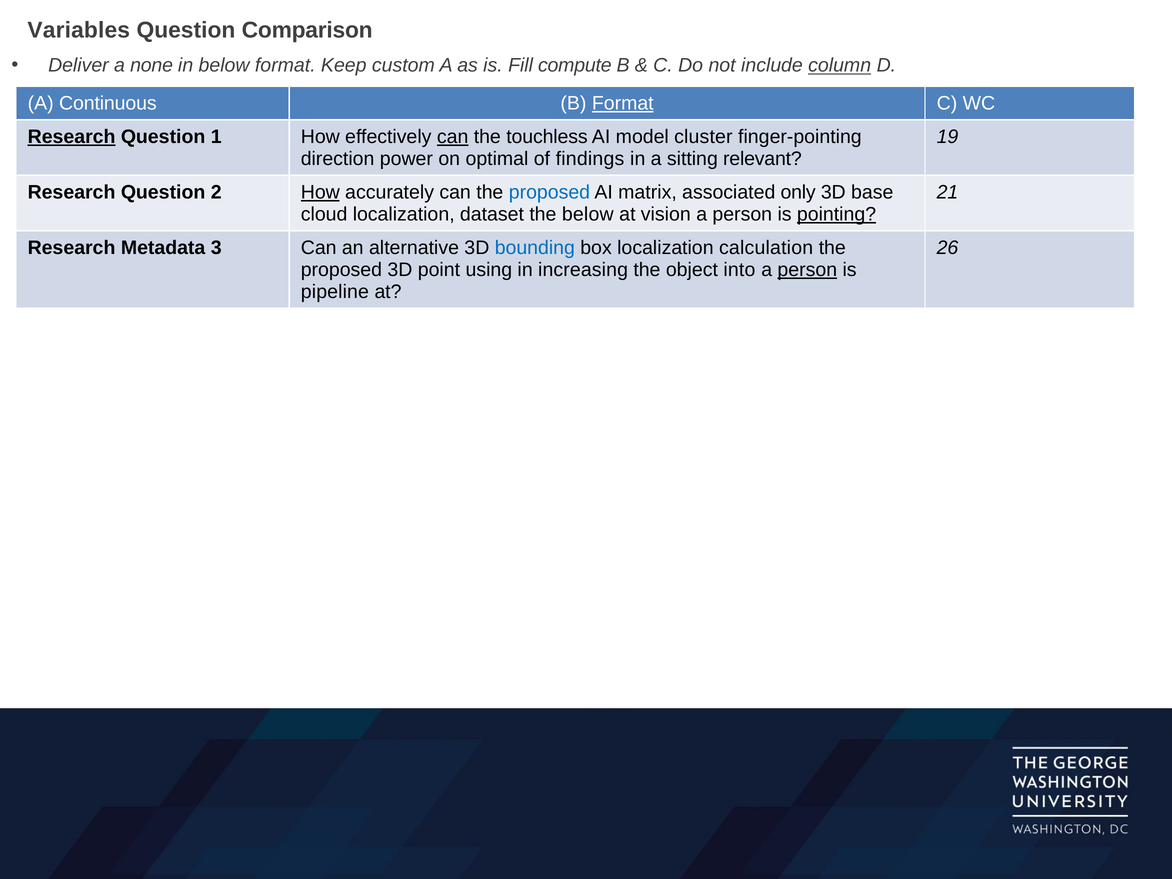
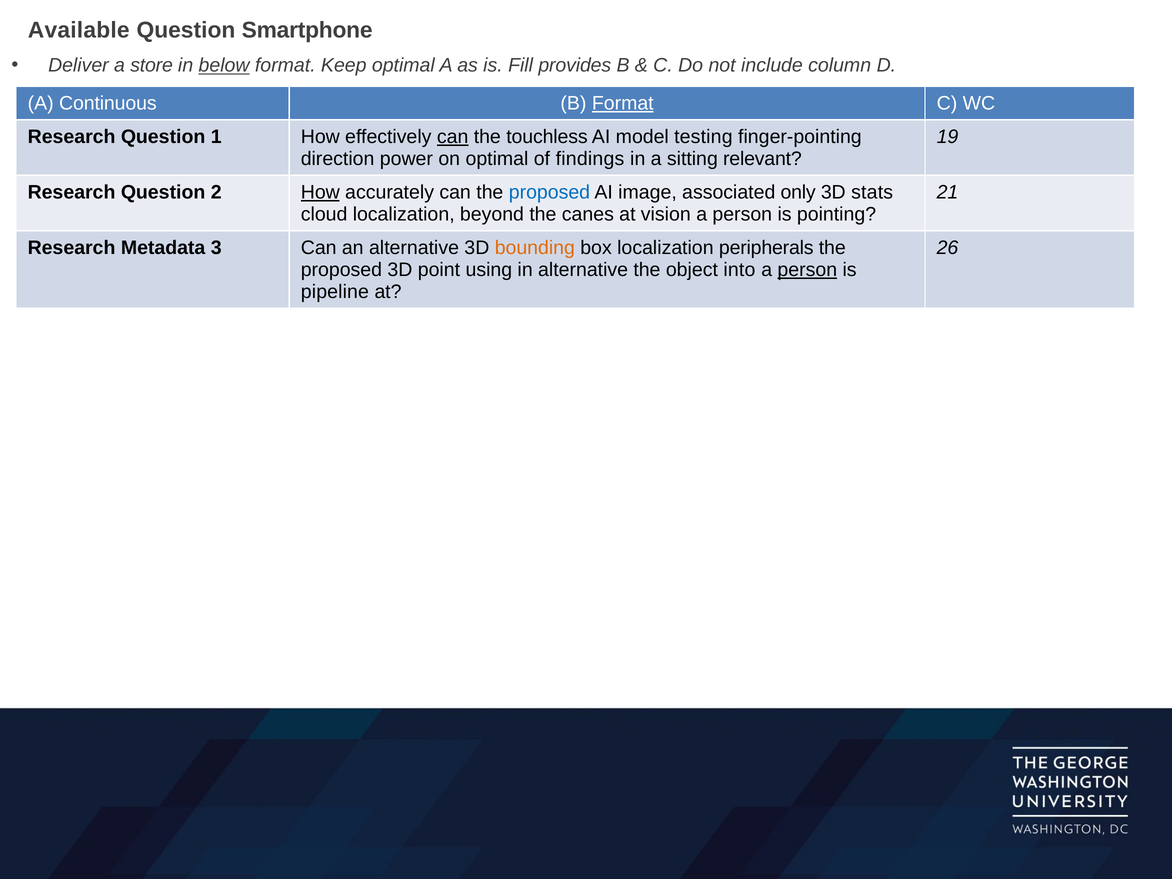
Variables: Variables -> Available
Comparison: Comparison -> Smartphone
none: none -> store
below at (224, 65) underline: none -> present
Keep custom: custom -> optimal
compute: compute -> provides
column underline: present -> none
Research at (72, 137) underline: present -> none
cluster: cluster -> testing
matrix: matrix -> image
base: base -> stats
dataset: dataset -> beyond
the below: below -> canes
pointing underline: present -> none
bounding colour: blue -> orange
calculation: calculation -> peripherals
in increasing: increasing -> alternative
